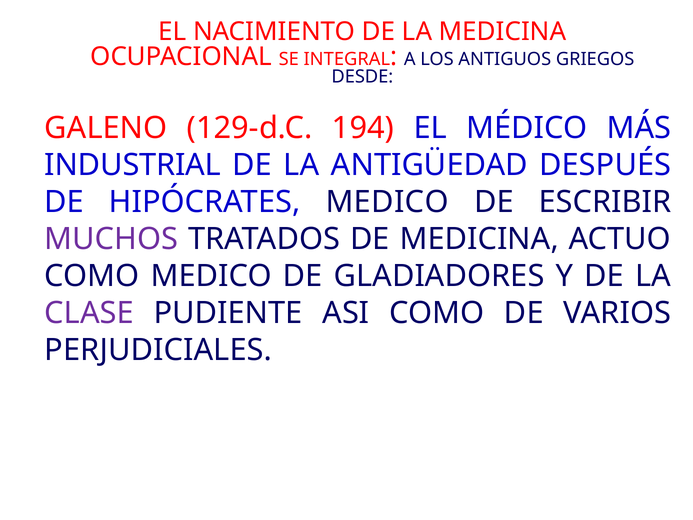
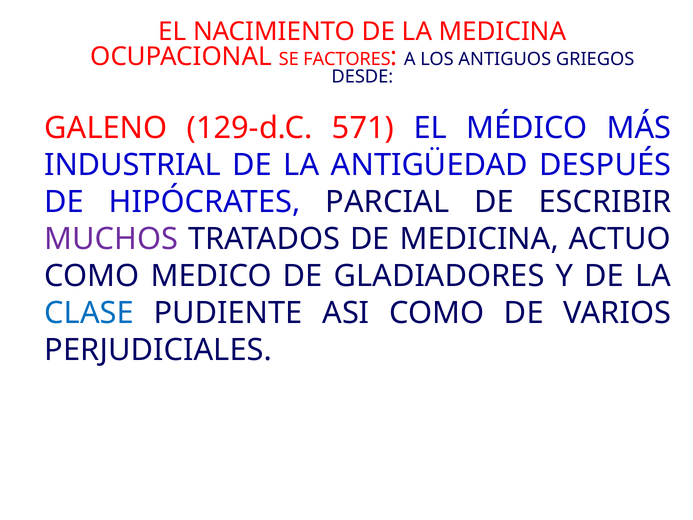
INTEGRAL: INTEGRAL -> FACTORES
194: 194 -> 571
HIPÓCRATES MEDICO: MEDICO -> PARCIAL
CLASE colour: purple -> blue
